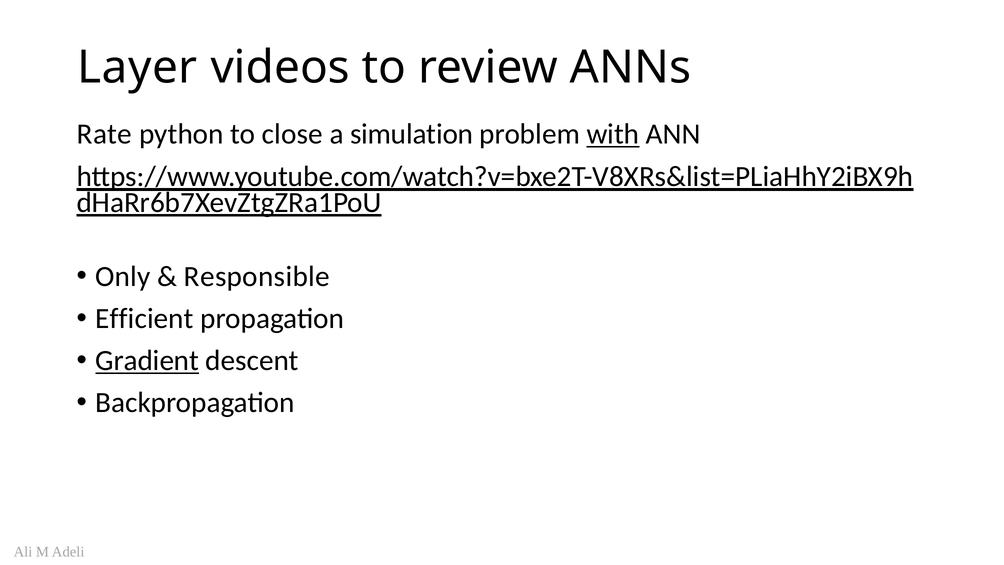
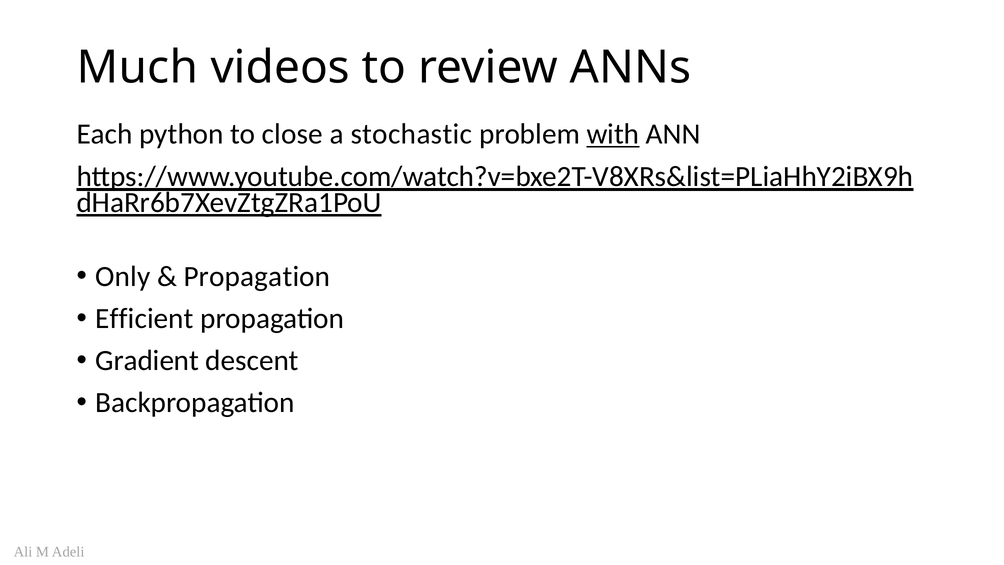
Layer: Layer -> Much
Rate: Rate -> Each
simulation: simulation -> stochastic
Responsible at (257, 276): Responsible -> Propagation
Gradient underline: present -> none
